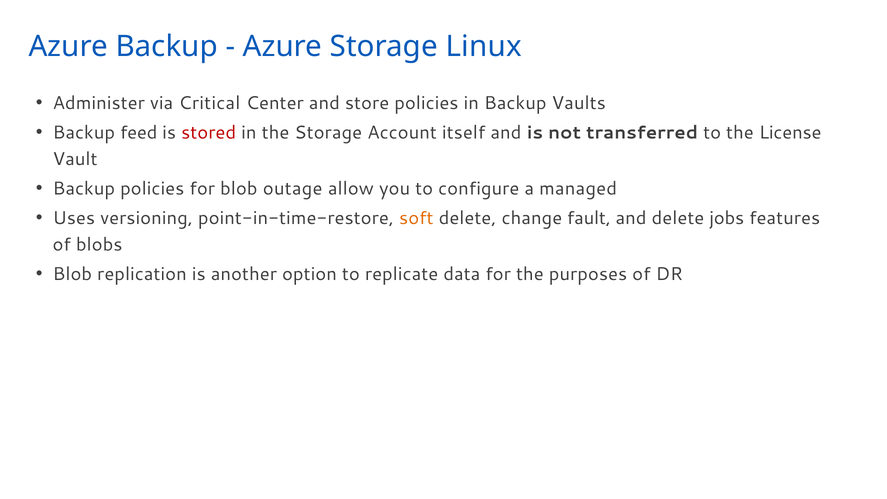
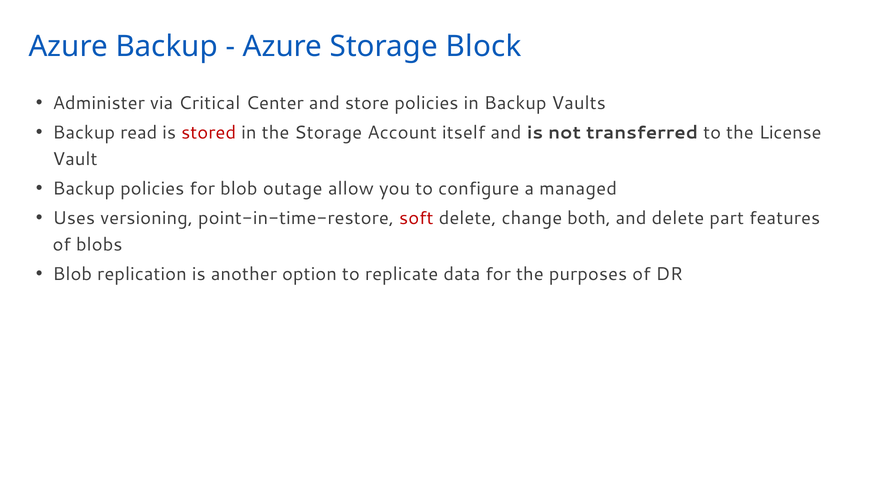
Linux: Linux -> Block
feed: feed -> read
soft colour: orange -> red
fault: fault -> both
jobs: jobs -> part
